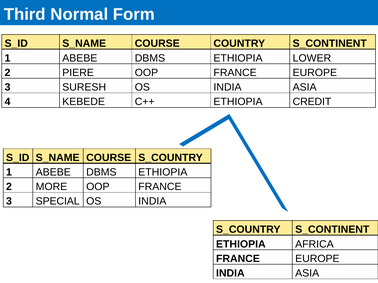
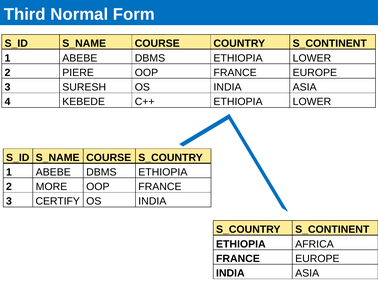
C++ ETHIOPIA CREDIT: CREDIT -> LOWER
SPECIAL: SPECIAL -> CERTIFY
